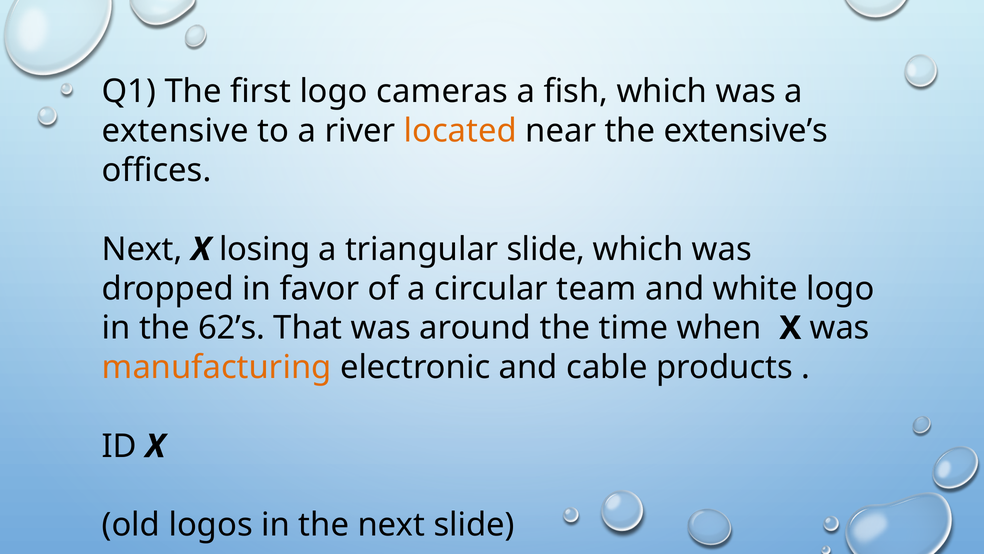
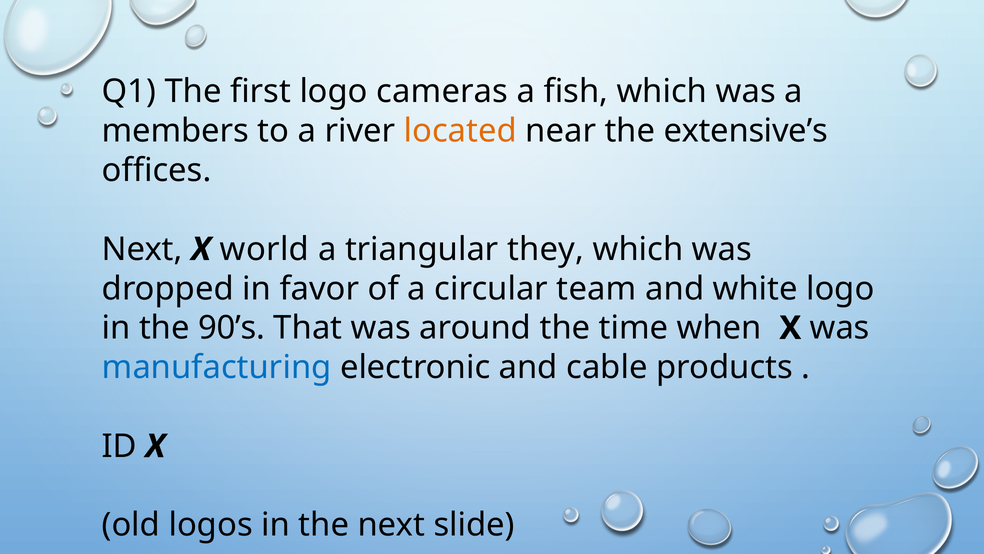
extensive: extensive -> members
losing: losing -> world
triangular slide: slide -> they
62’s: 62’s -> 90’s
manufacturing colour: orange -> blue
